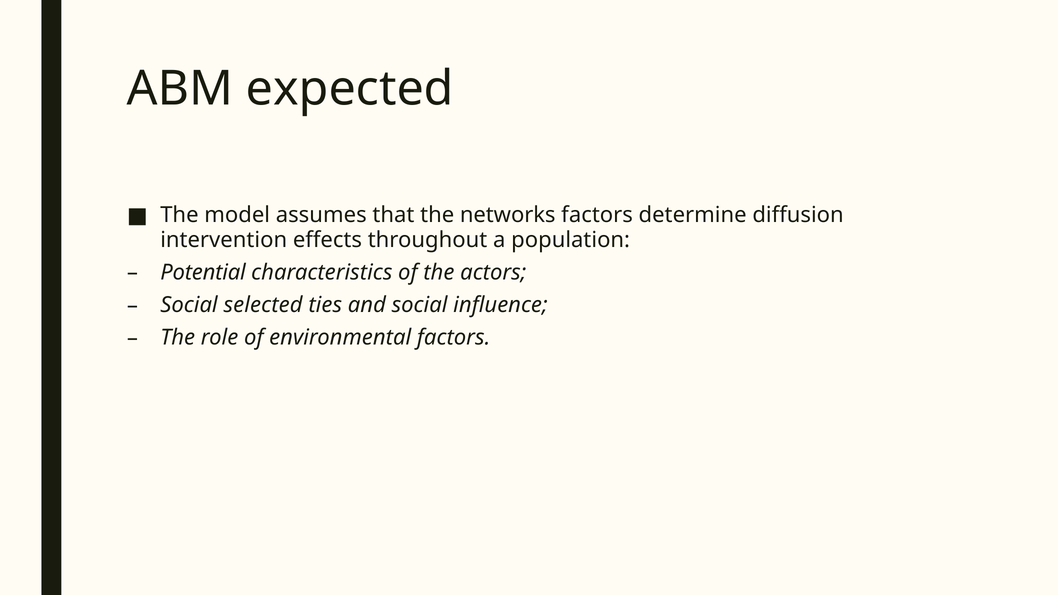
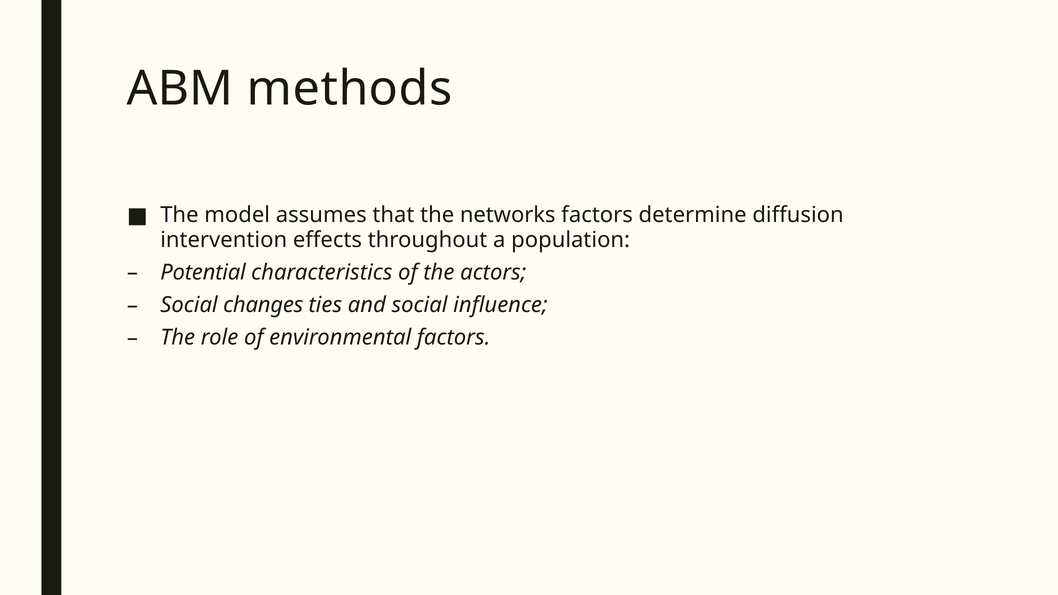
expected: expected -> methods
selected: selected -> changes
